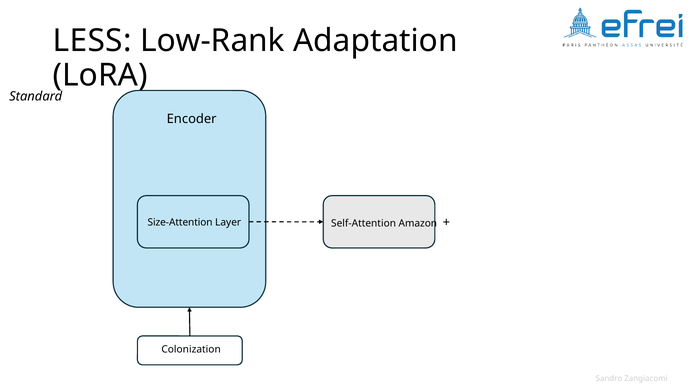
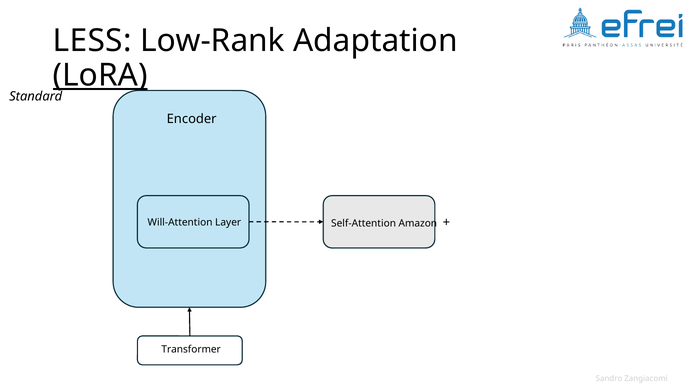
LoRA underline: none -> present
Size-Attention: Size-Attention -> Will-Attention
Colonization: Colonization -> Transformer
